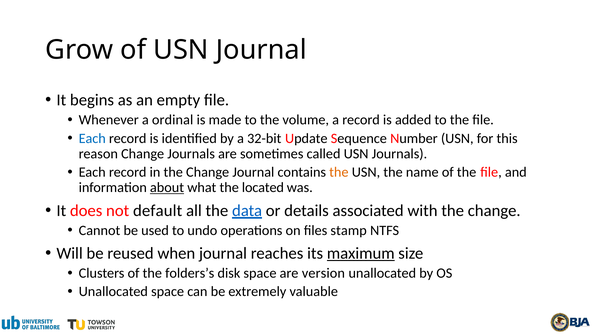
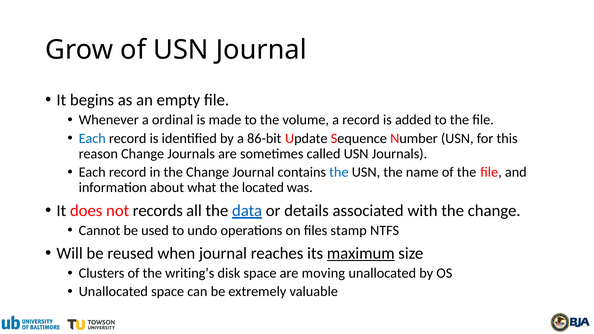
32-bit: 32-bit -> 86-bit
the at (339, 172) colour: orange -> blue
about underline: present -> none
default: default -> records
folders’s: folders’s -> writing’s
version: version -> moving
